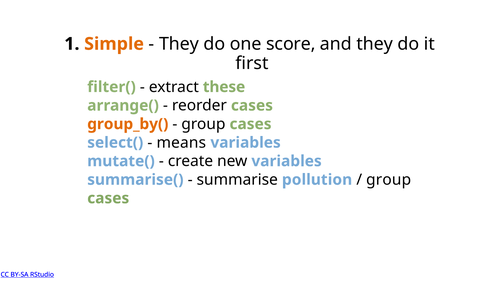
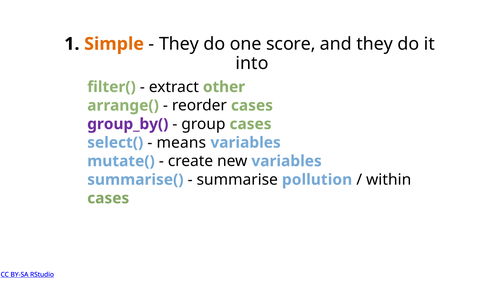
first: first -> into
these: these -> other
group_by( colour: orange -> purple
group at (389, 180): group -> within
